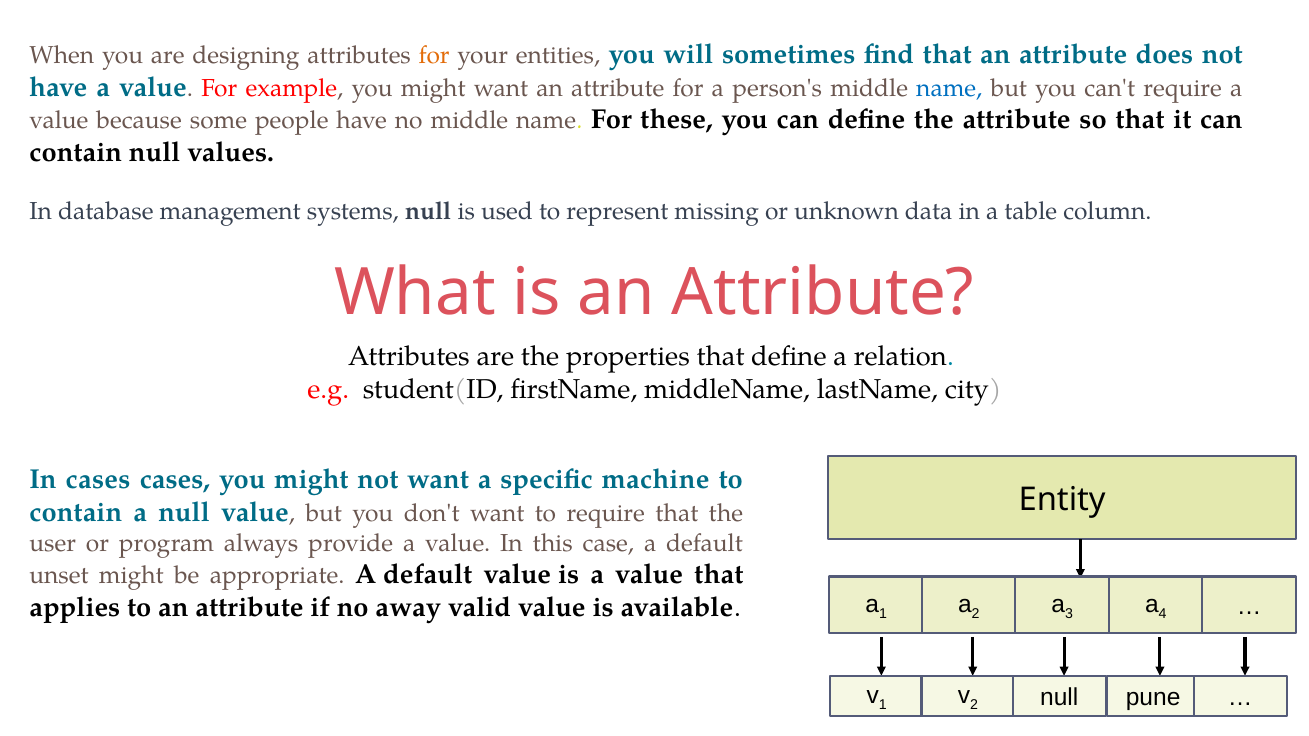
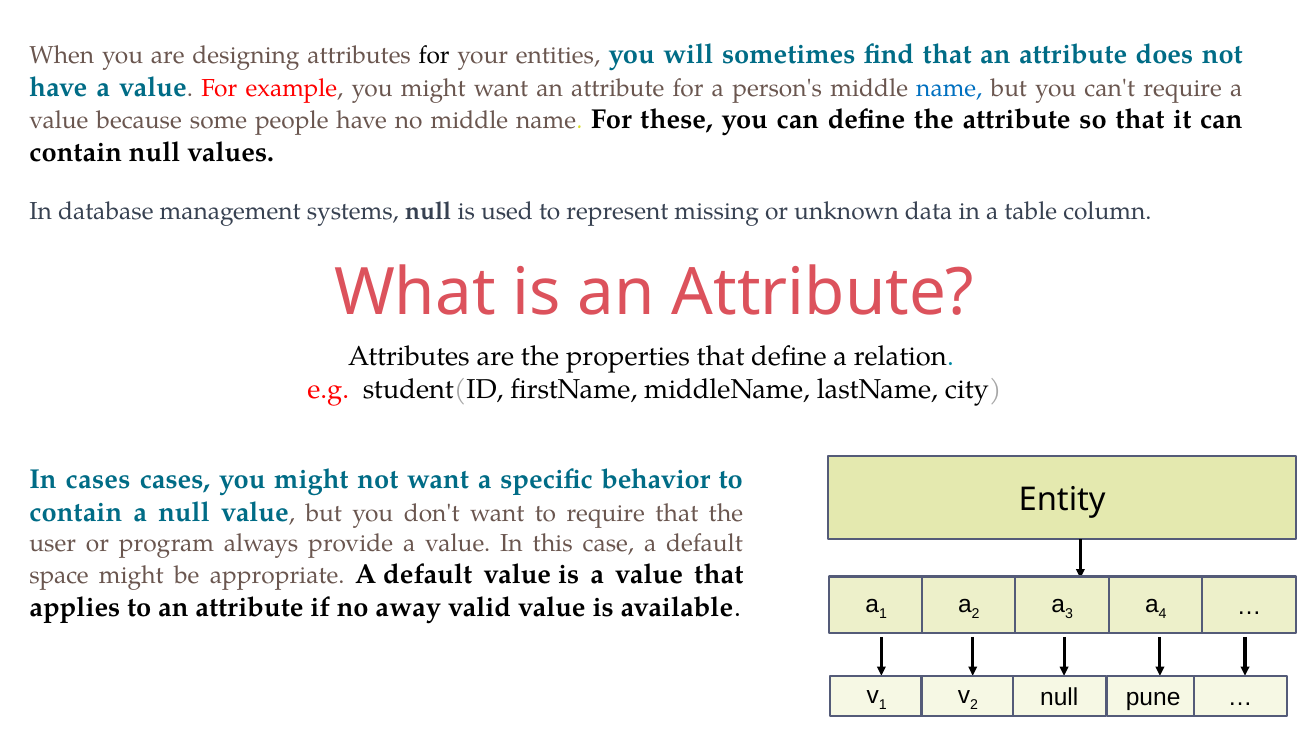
for at (434, 55) colour: orange -> black
machine: machine -> behavior
unset: unset -> space
